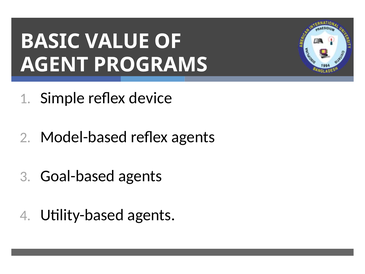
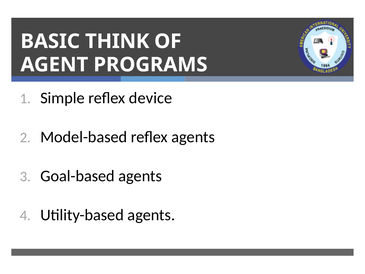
VALUE: VALUE -> THINK
